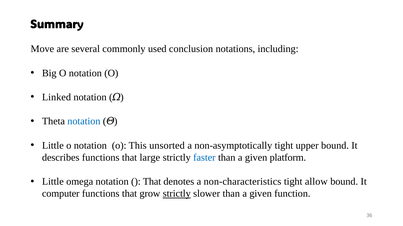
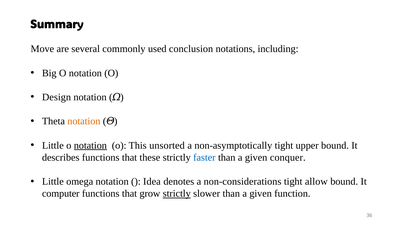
Linked: Linked -> Design
notation at (84, 122) colour: blue -> orange
notation at (90, 146) underline: none -> present
large: large -> these
platform: platform -> conquer
That at (152, 182): That -> Idea
non-characteristics: non-characteristics -> non-considerations
